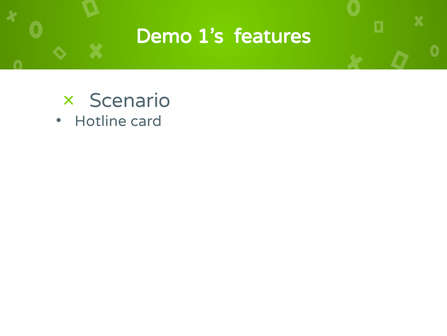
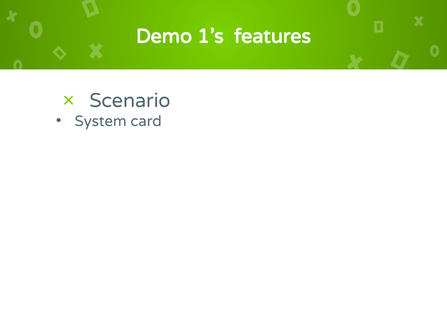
Hotline: Hotline -> System
